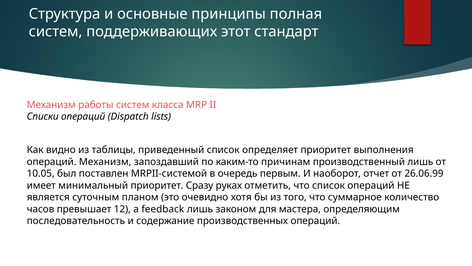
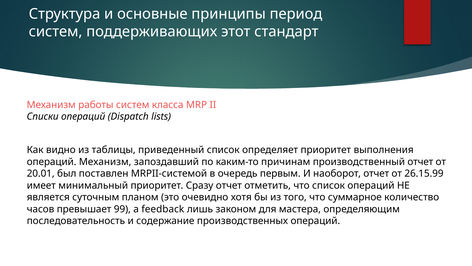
полная: полная -> период
производственный лишь: лишь -> отчет
10.05: 10.05 -> 20.01
26.06.99: 26.06.99 -> 26.15.99
Сразу руках: руках -> отчет
12: 12 -> 99
